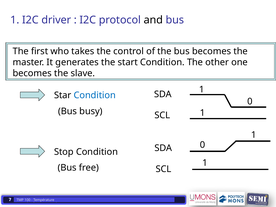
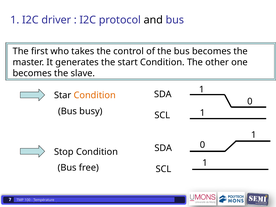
Condition at (95, 95) colour: blue -> orange
